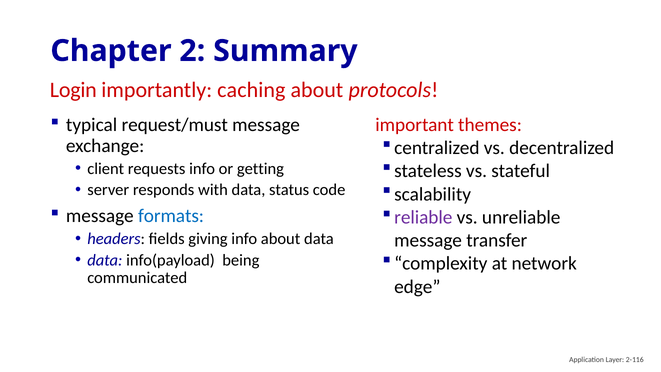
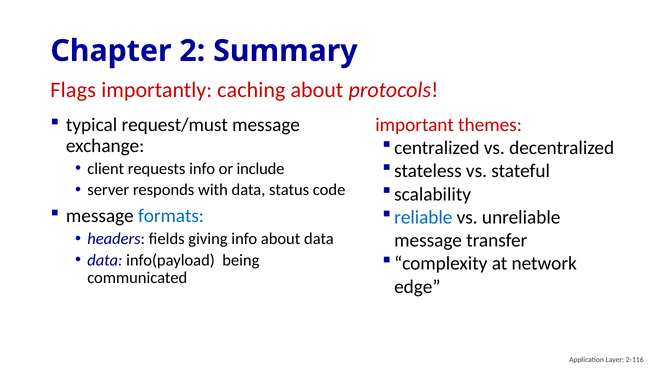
Login: Login -> Flags
getting: getting -> include
reliable colour: purple -> blue
